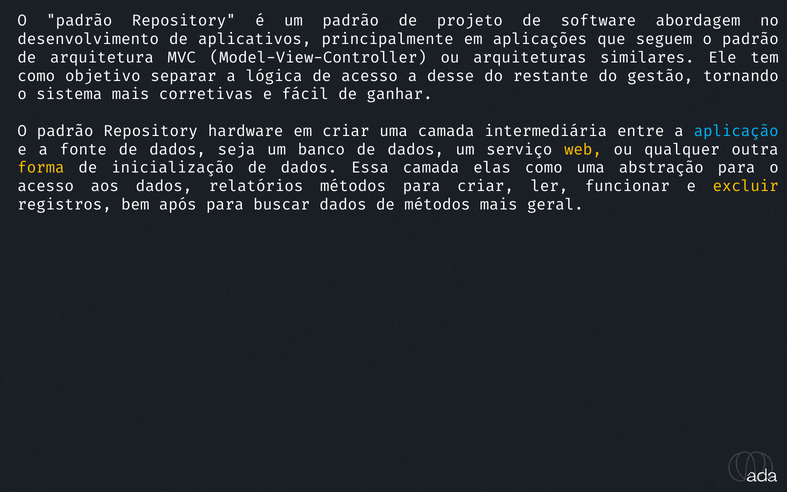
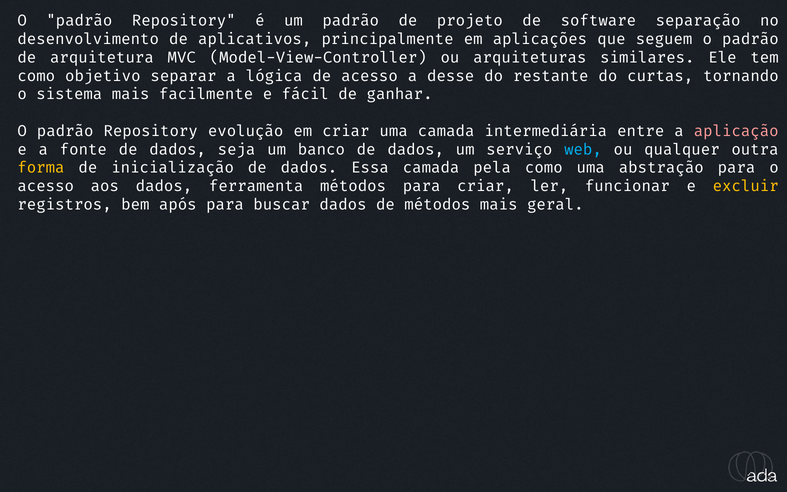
abordagem: abordagem -> separação
gestão: gestão -> curtas
corretivas: corretivas -> facilmente
hardware: hardware -> evolução
aplicação colour: light blue -> pink
web colour: yellow -> light blue
elas: elas -> pela
relatórios: relatórios -> ferramenta
